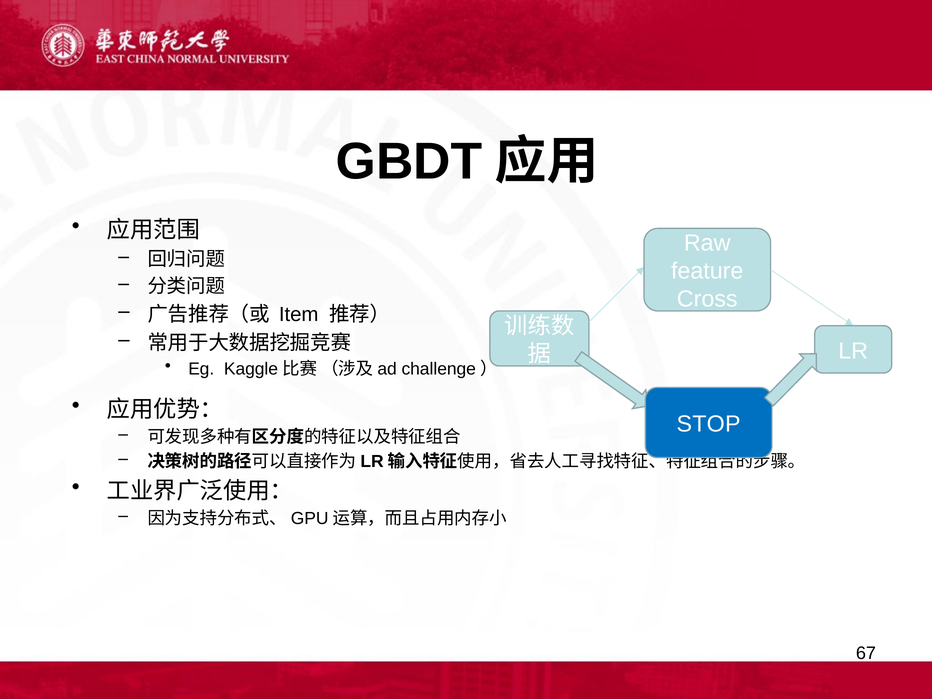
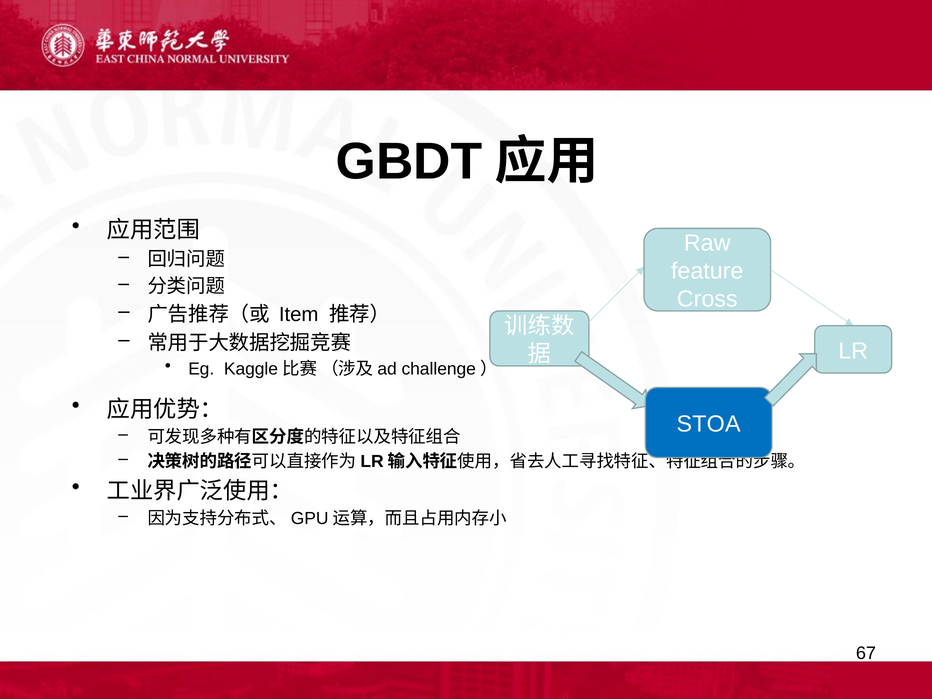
STOP: STOP -> STOA
